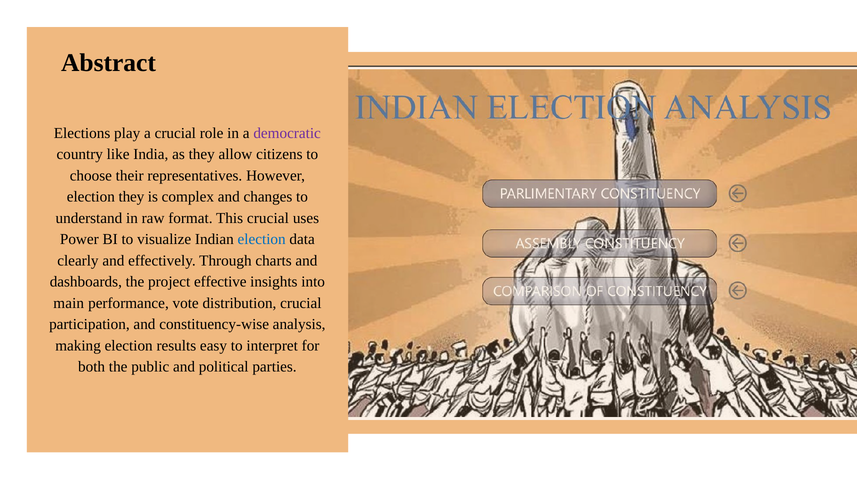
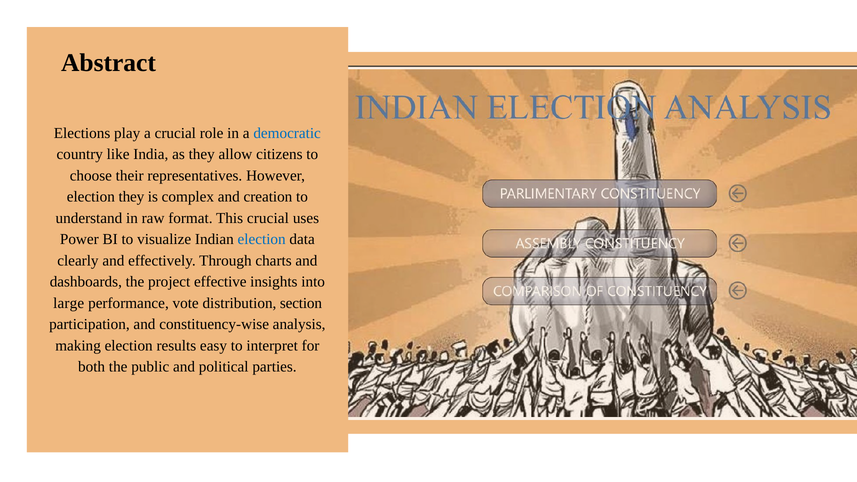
democratic colour: purple -> blue
changes: changes -> creation
main: main -> large
distribution crucial: crucial -> section
